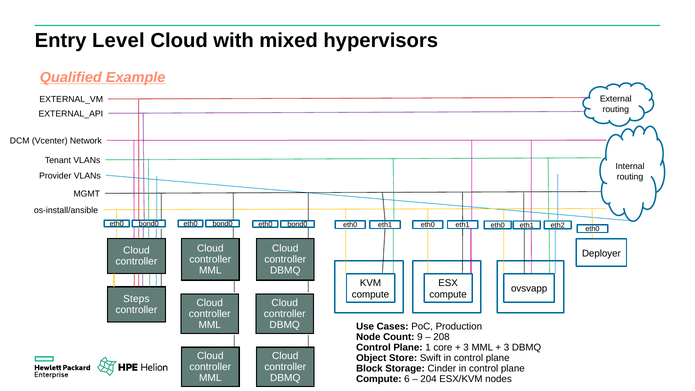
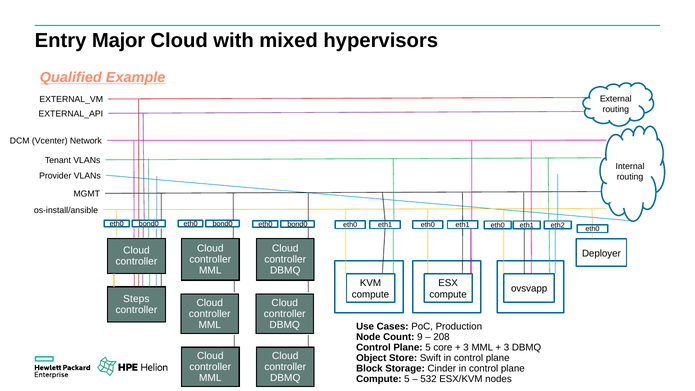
Level: Level -> Major
Plane 1: 1 -> 5
Compute 6: 6 -> 5
204: 204 -> 532
